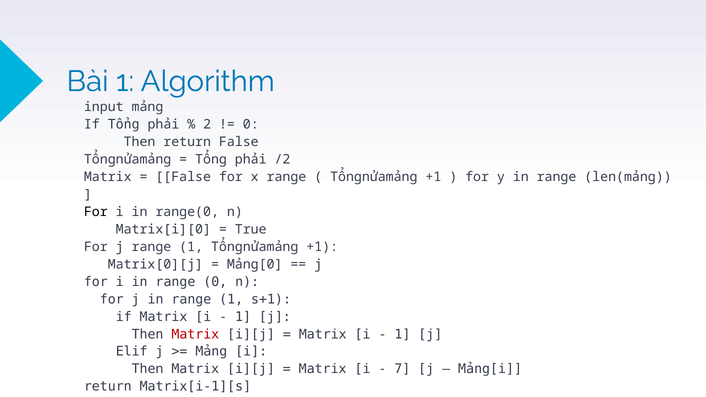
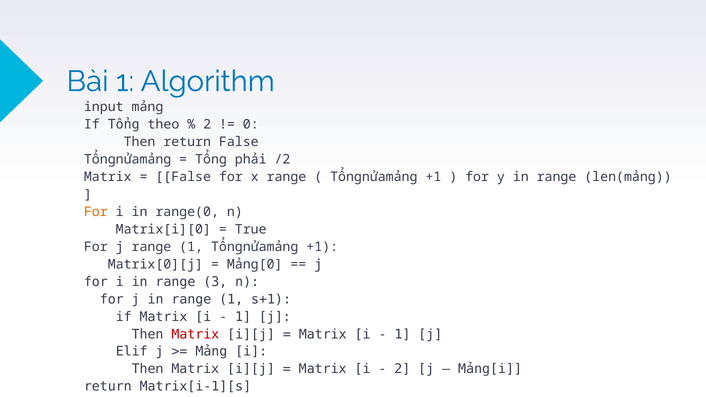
phải at (163, 125): phải -> theo
For at (96, 212) colour: black -> orange
range 0: 0 -> 3
7 at (402, 369): 7 -> 2
